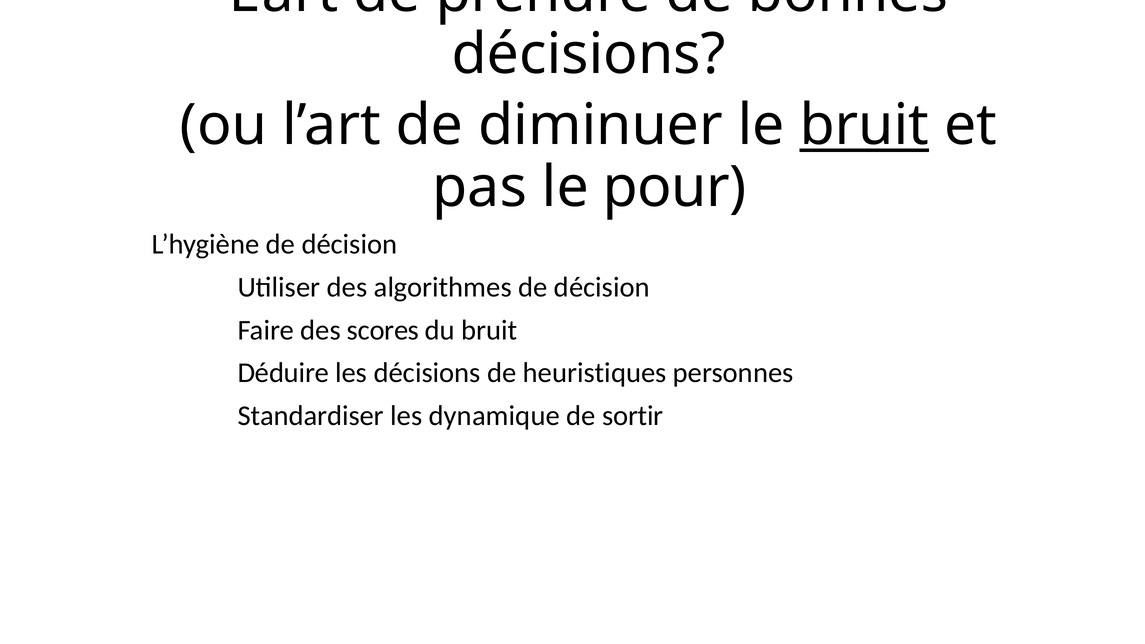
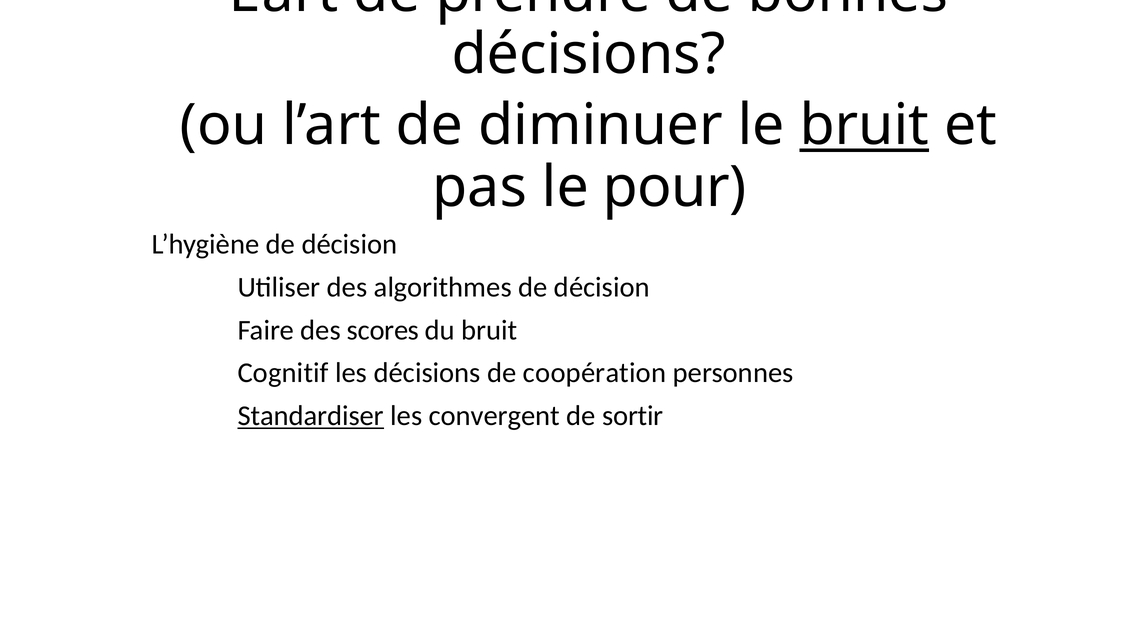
Déduire: Déduire -> Cognitif
heuristiques: heuristiques -> coopération
Standardiser underline: none -> present
dynamique: dynamique -> convergent
